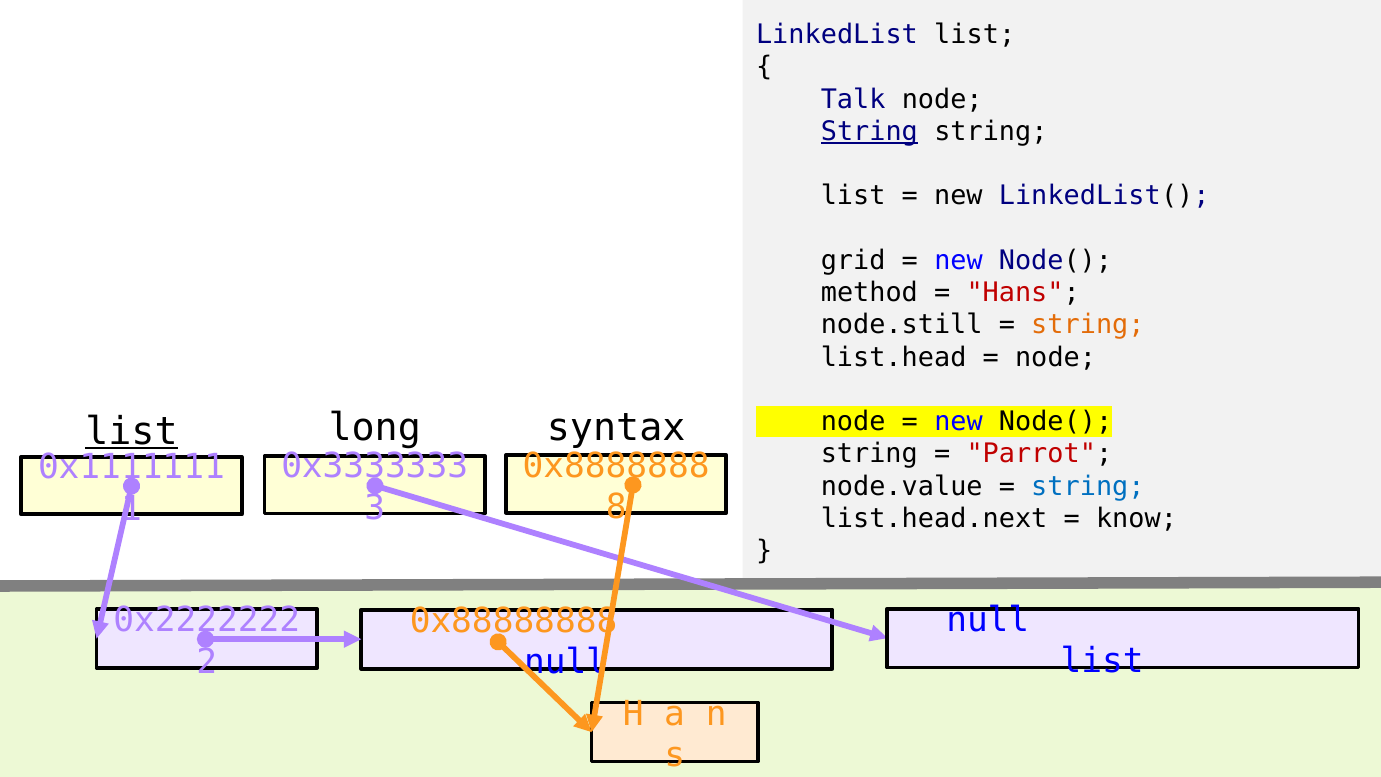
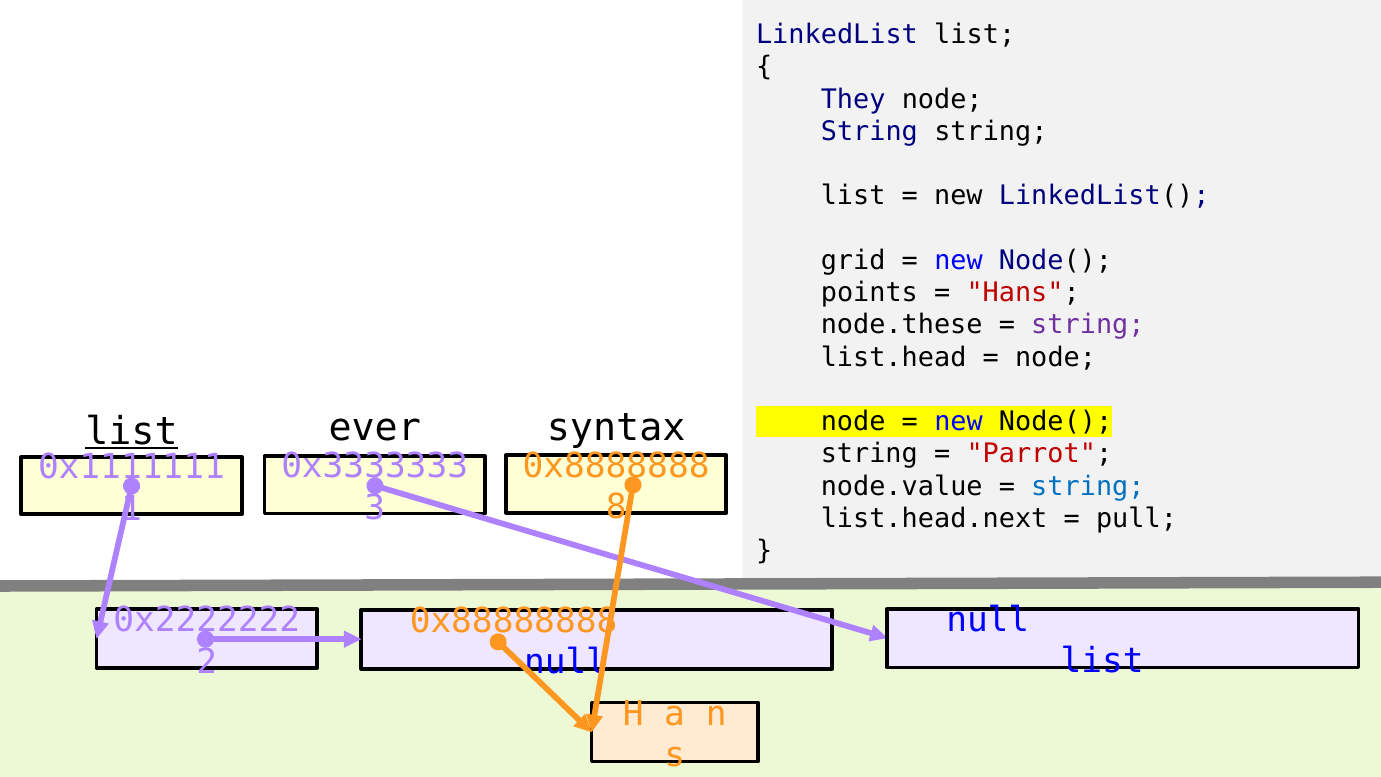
Talk: Talk -> They
String at (869, 132) underline: present -> none
method: method -> points
node.still: node.still -> node.these
string at (1088, 325) colour: orange -> purple
long: long -> ever
know: know -> pull
